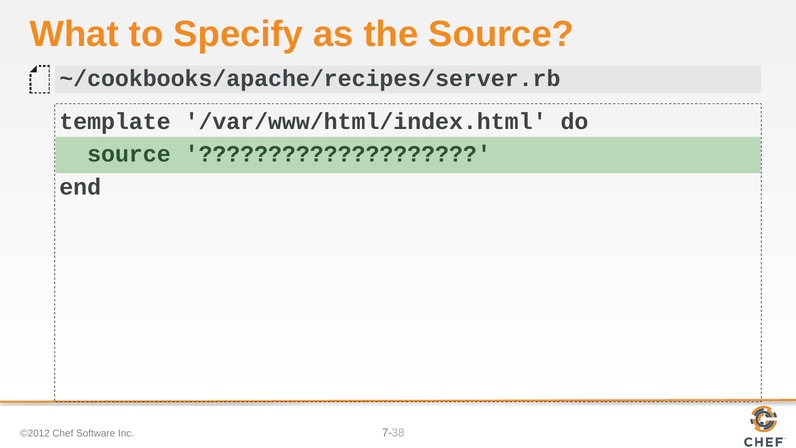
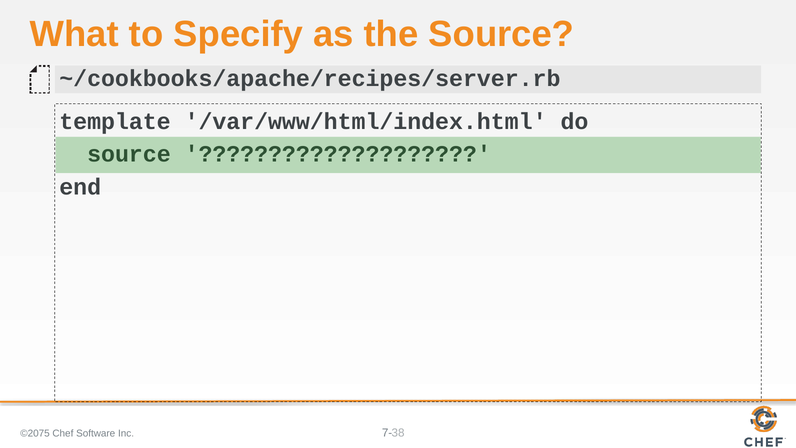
©2012: ©2012 -> ©2075
